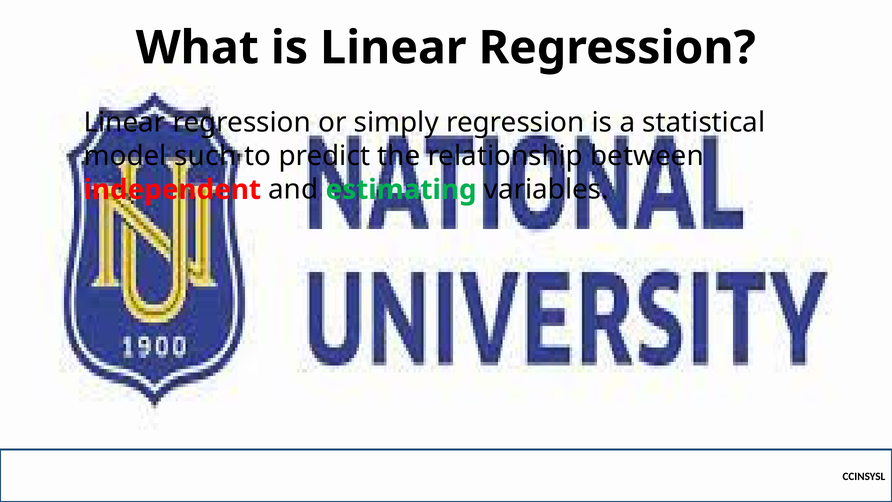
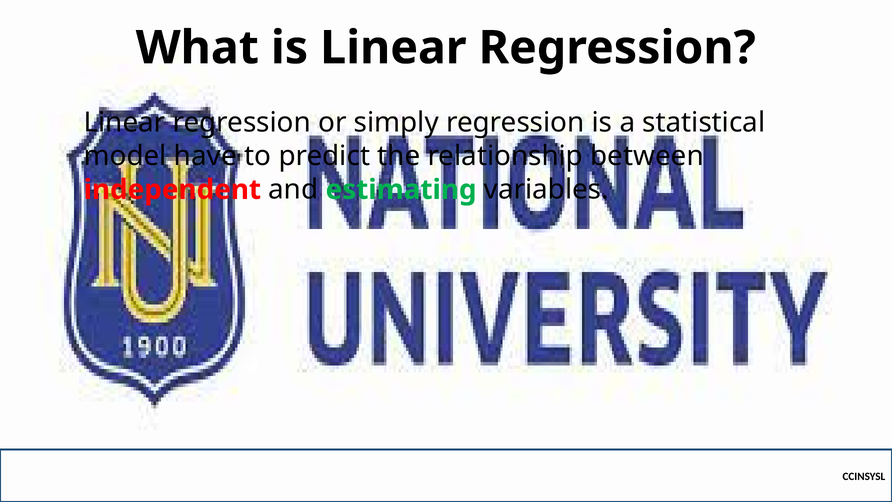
such: such -> have
